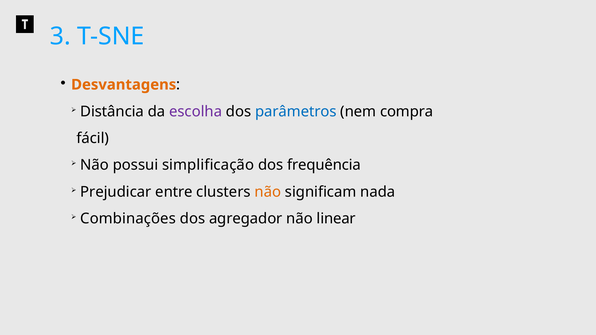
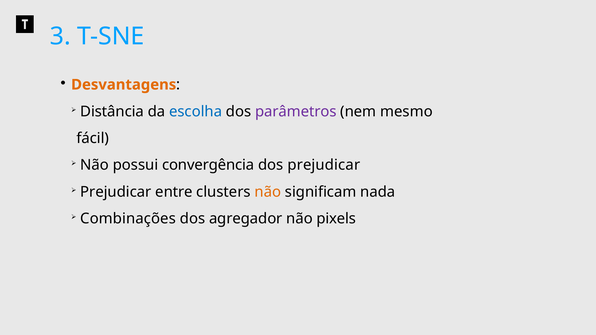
escolha colour: purple -> blue
parâmetros colour: blue -> purple
compra: compra -> mesmo
simplificação: simplificação -> convergência
dos frequência: frequência -> prejudicar
linear: linear -> pixels
